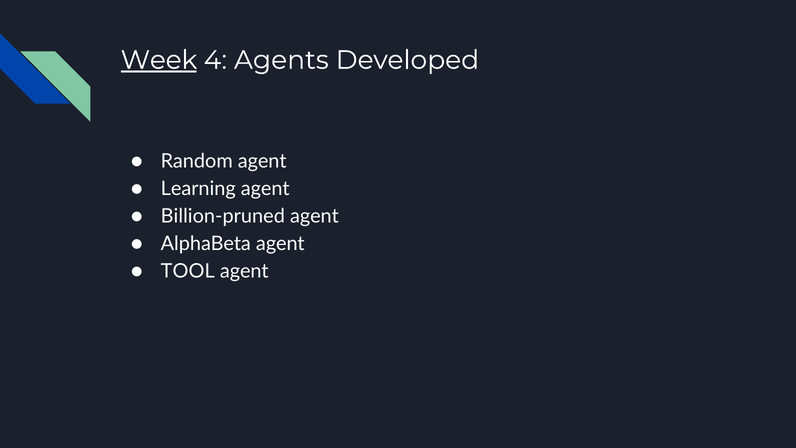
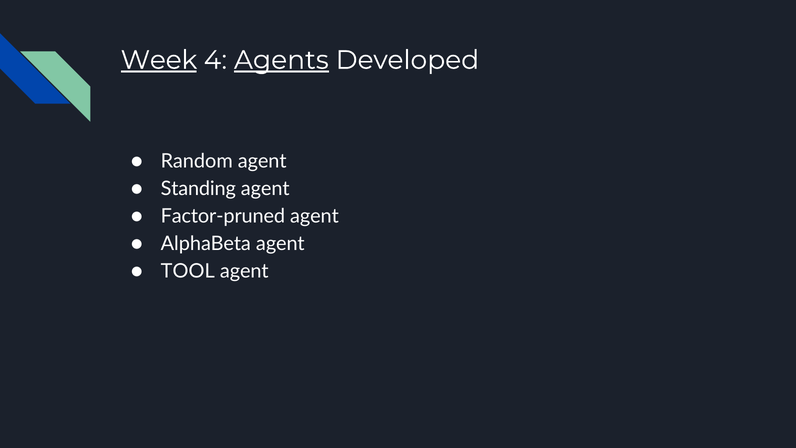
Agents underline: none -> present
Learning: Learning -> Standing
Billion-pruned: Billion-pruned -> Factor-pruned
